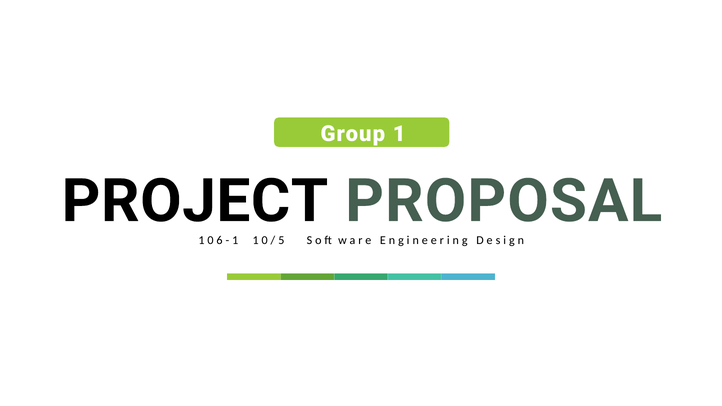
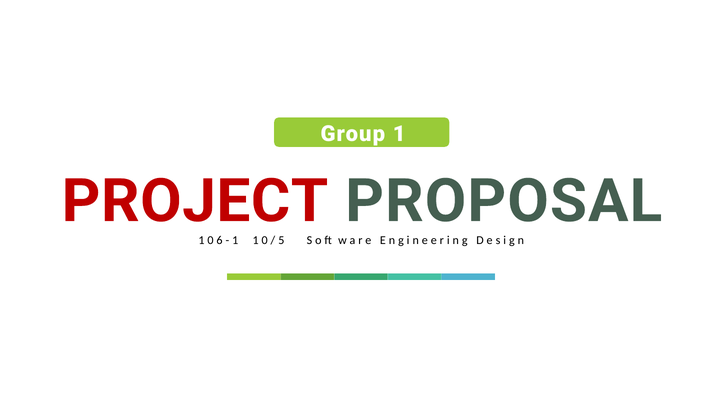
PROJECT colour: black -> red
